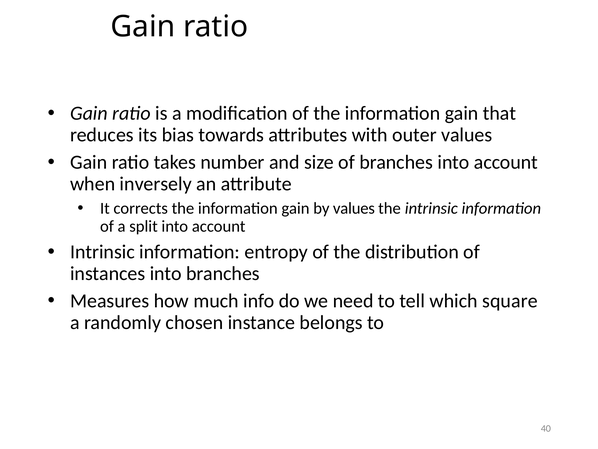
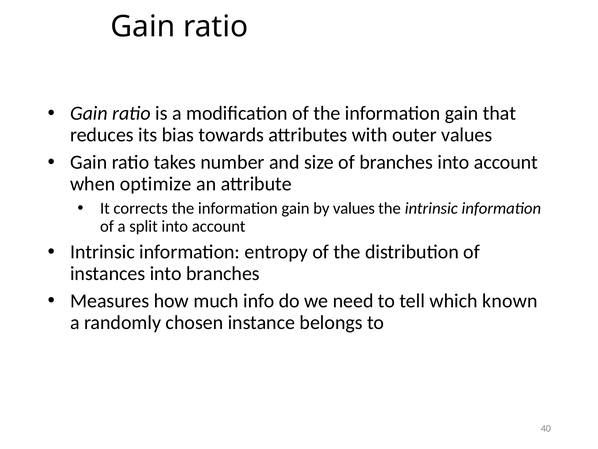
inversely: inversely -> optimize
square: square -> known
